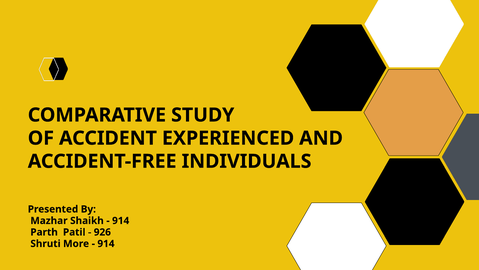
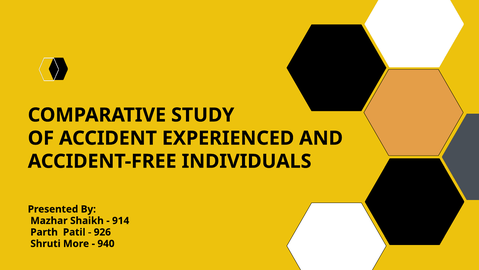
914 at (106, 243): 914 -> 940
